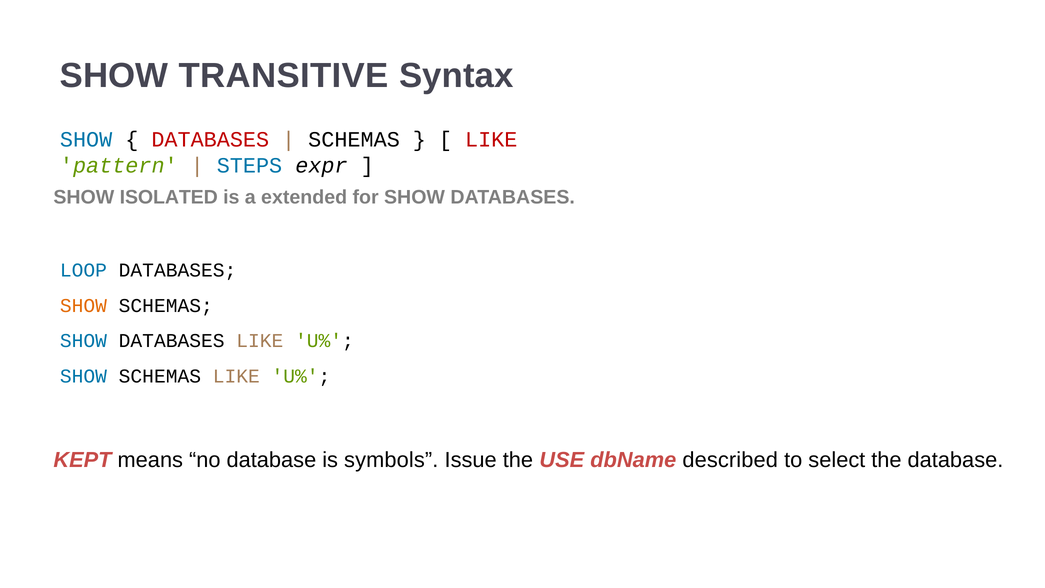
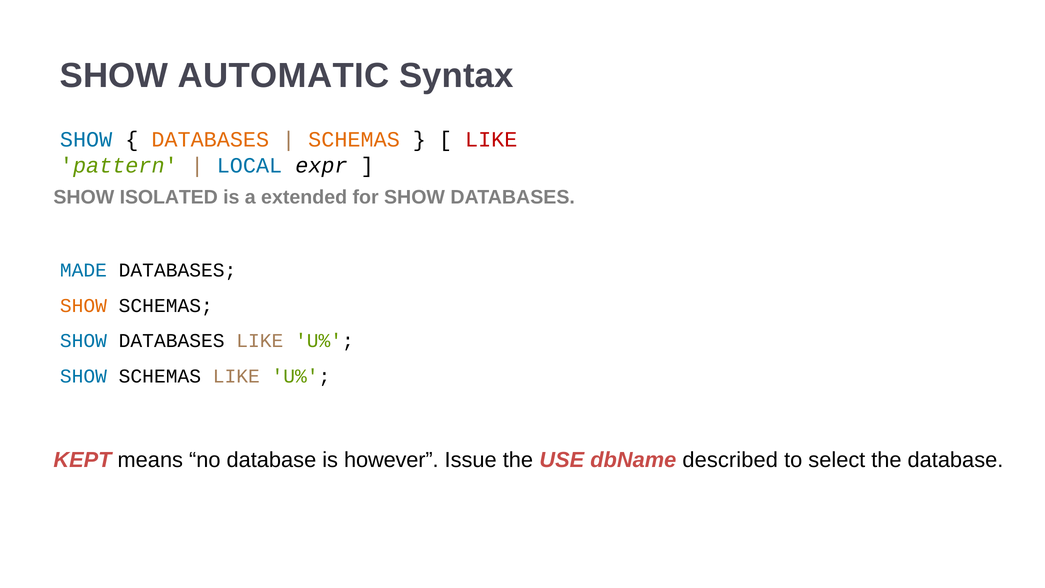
TRANSITIVE: TRANSITIVE -> AUTOMATIC
DATABASES at (210, 139) colour: red -> orange
SCHEMAS at (354, 139) colour: black -> orange
STEPS: STEPS -> LOCAL
LOOP: LOOP -> MADE
symbols: symbols -> however
